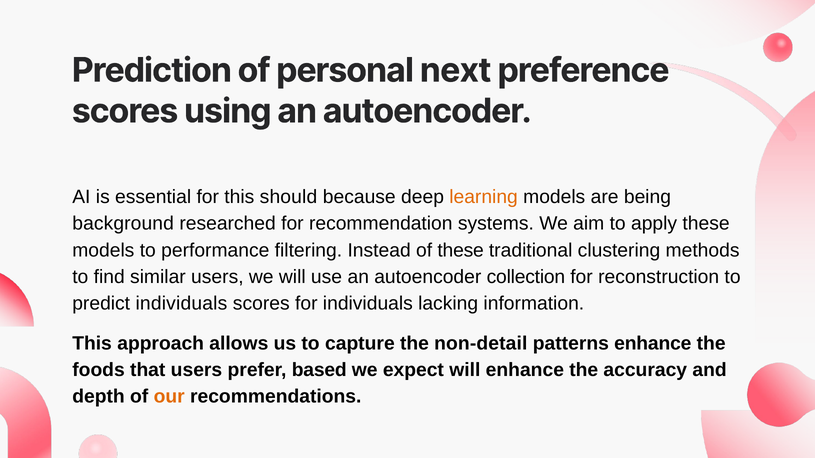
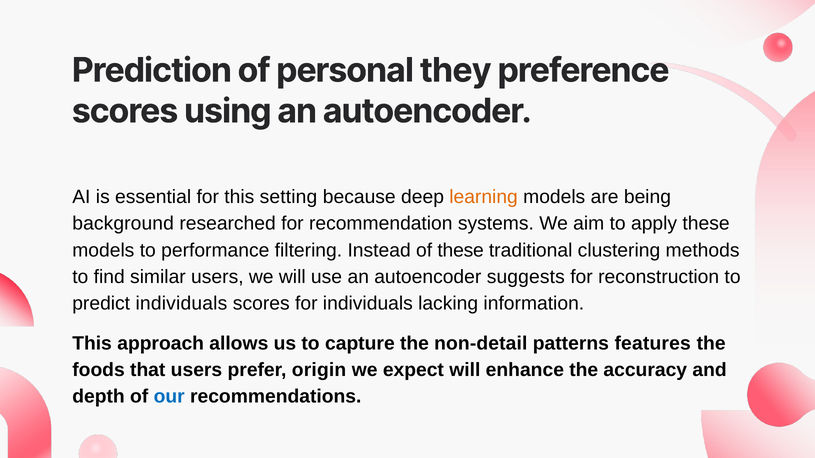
next: next -> they
should: should -> setting
collection: collection -> suggests
patterns enhance: enhance -> features
based: based -> origin
our colour: orange -> blue
